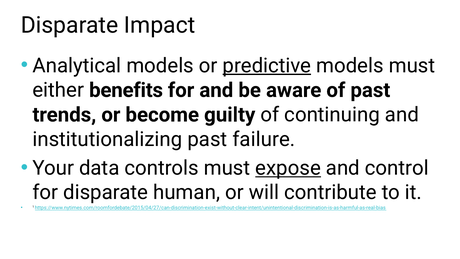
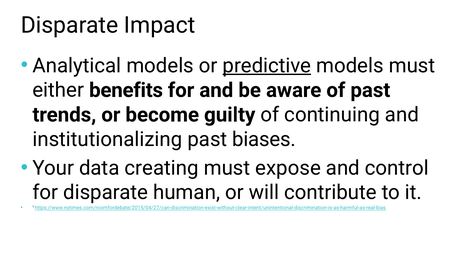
failure: failure -> biases
controls: controls -> creating
expose underline: present -> none
